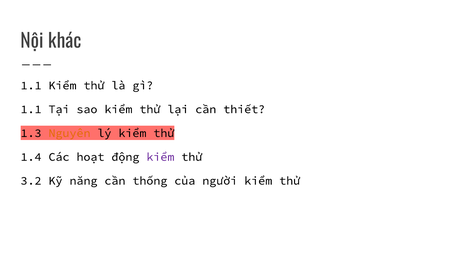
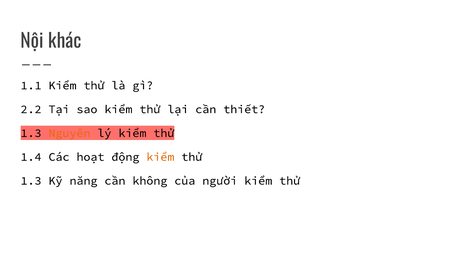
1.1 at (31, 109): 1.1 -> 2.2
kiểm at (160, 157) colour: purple -> orange
3.2 at (31, 181): 3.2 -> 1.3
thống: thống -> không
